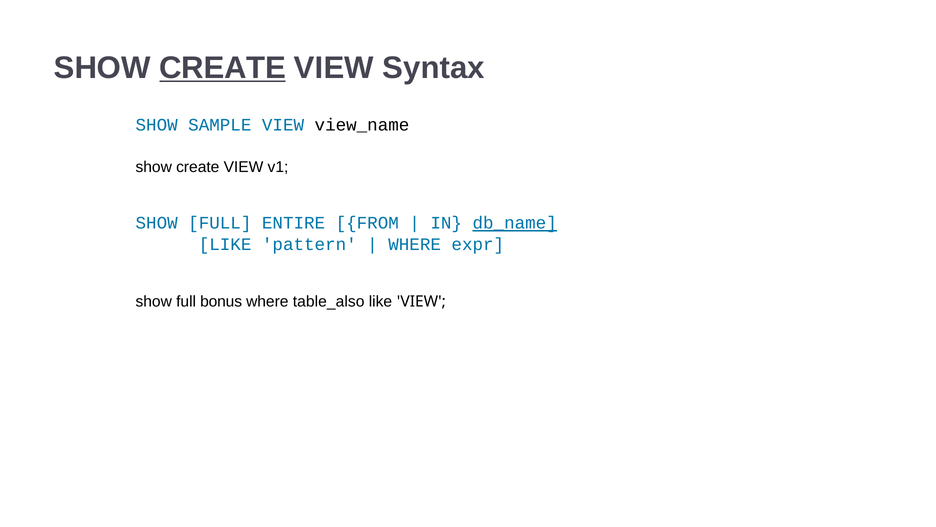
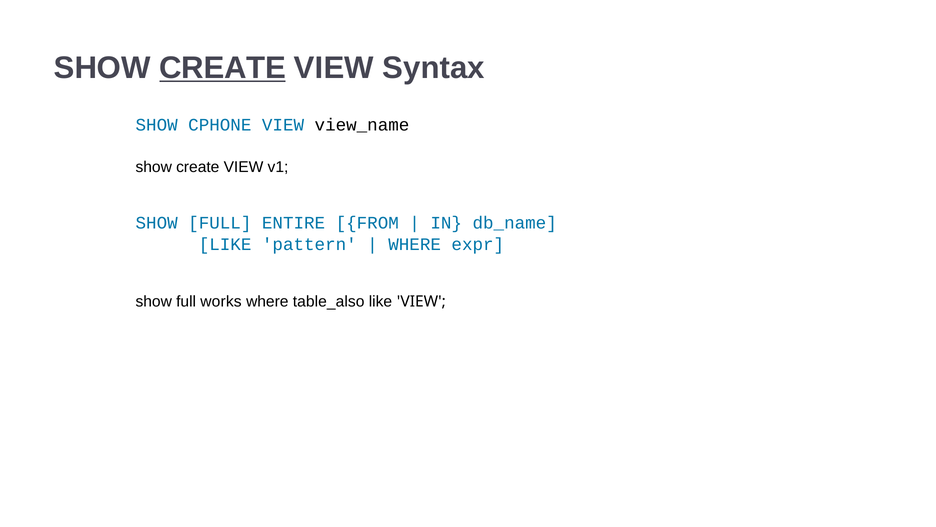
SAMPLE: SAMPLE -> CPHONE
db_name underline: present -> none
bonus: bonus -> works
